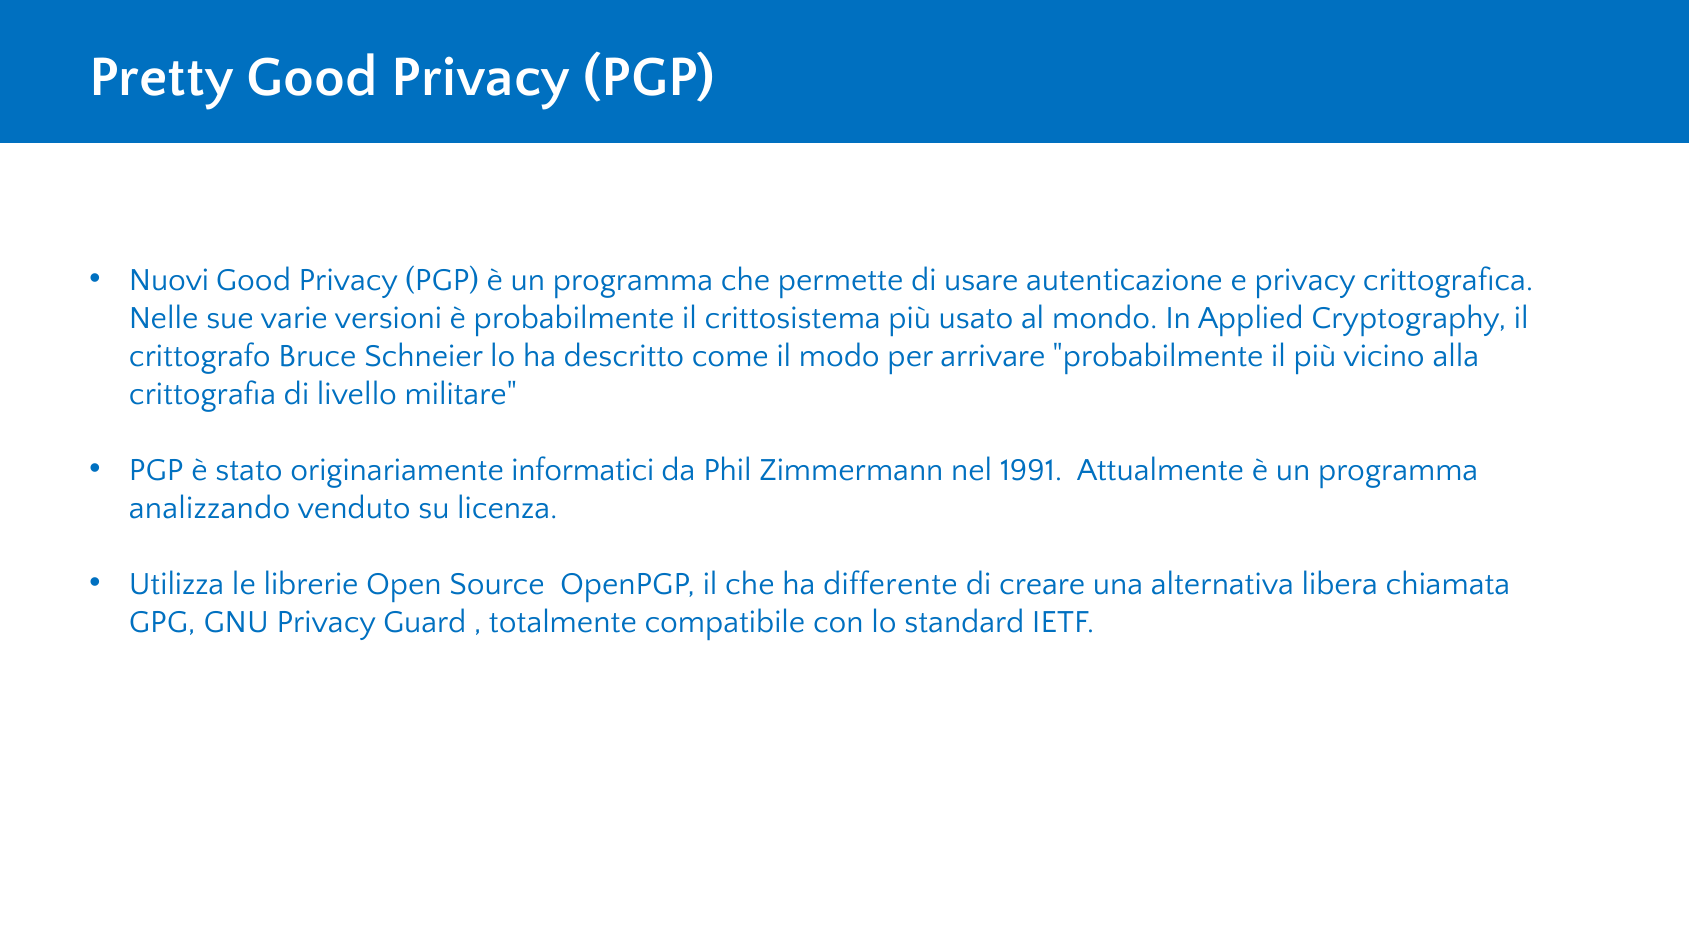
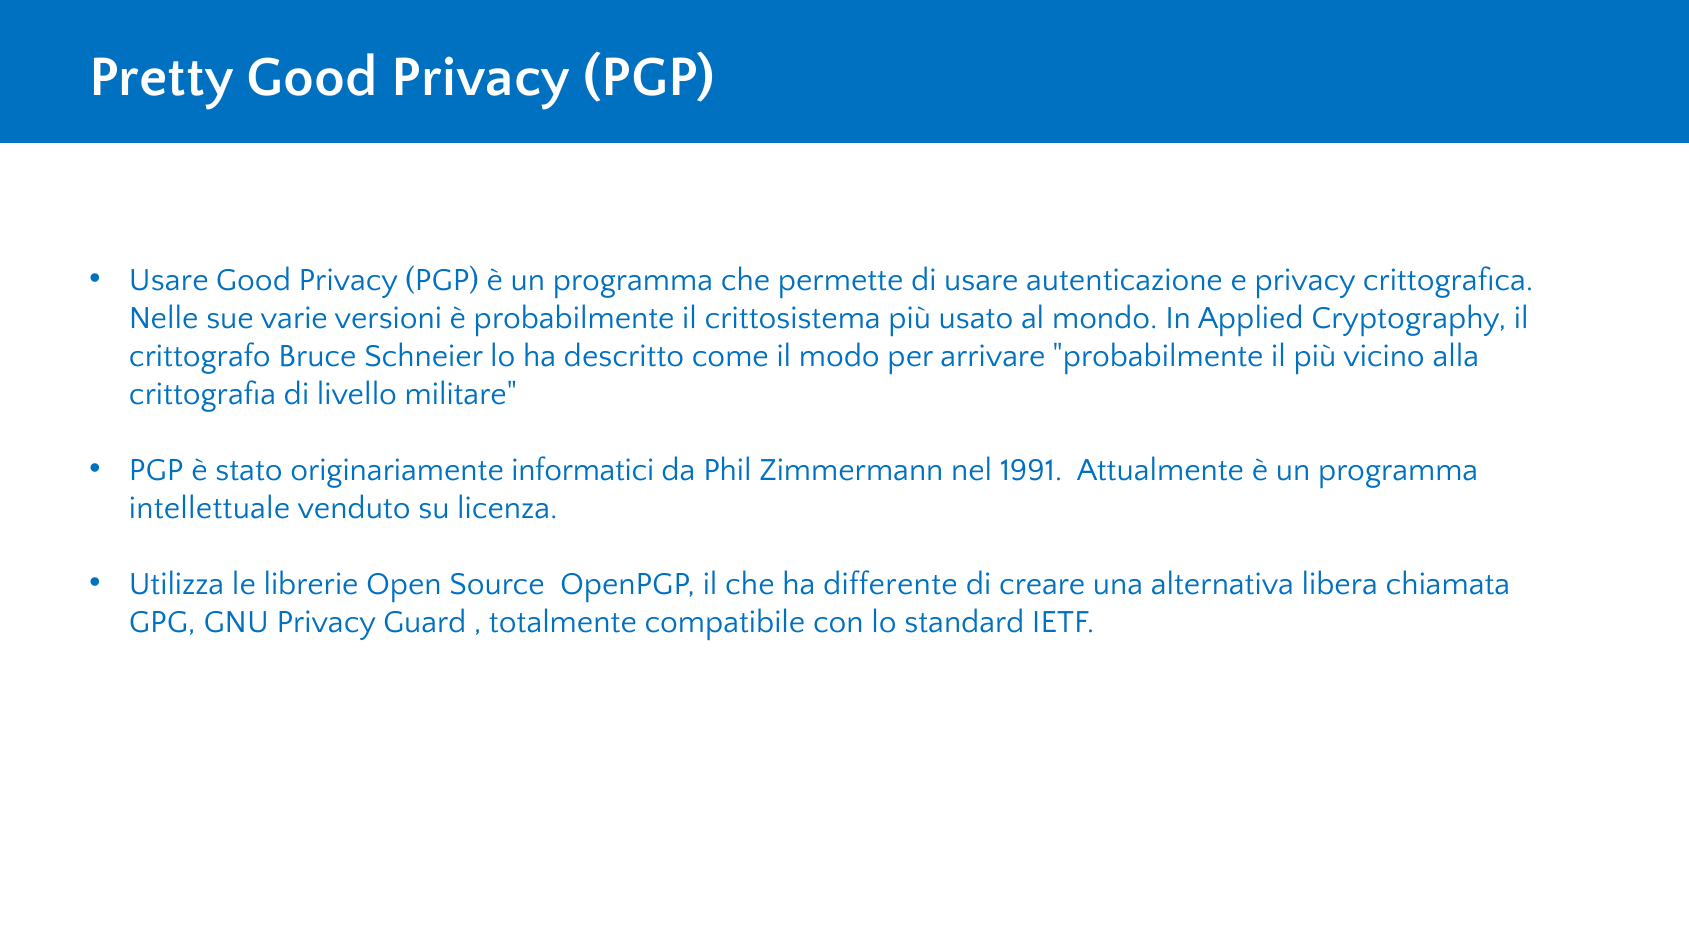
Nuovi at (169, 280): Nuovi -> Usare
analizzando: analizzando -> intellettuale
